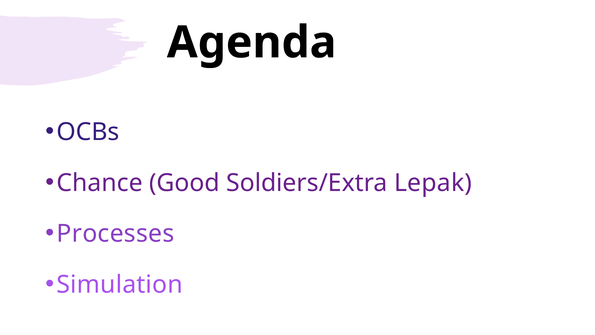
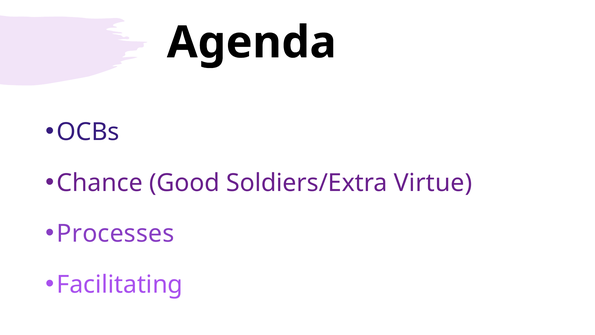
Lepak: Lepak -> Virtue
Simulation: Simulation -> Facilitating
